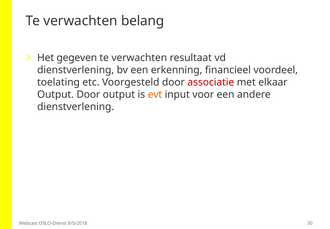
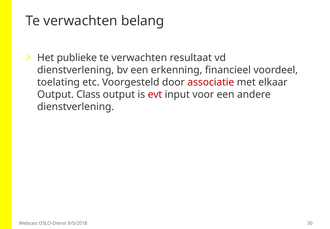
gegeven: gegeven -> publieke
Output Door: Door -> Class
evt colour: orange -> red
